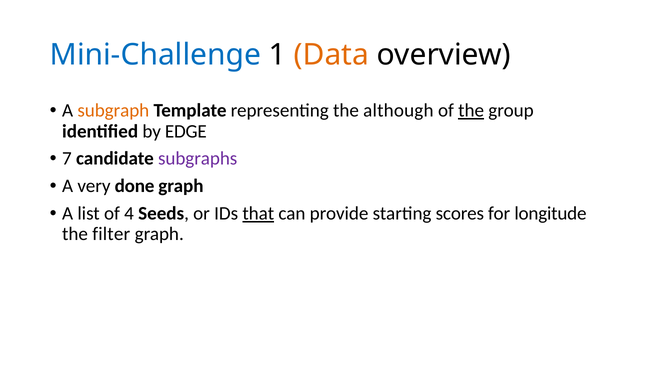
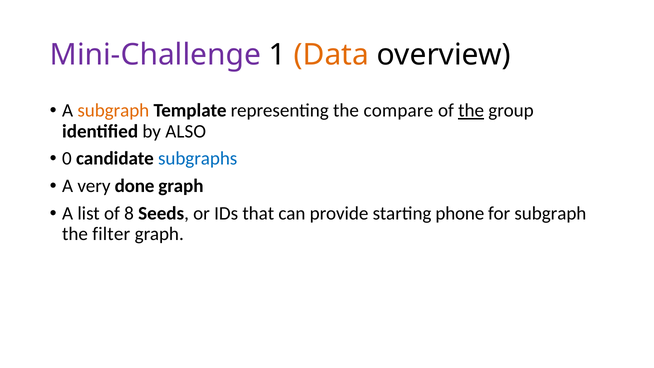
Mini-Challenge colour: blue -> purple
although: although -> compare
EDGE: EDGE -> ALSO
7: 7 -> 0
subgraphs colour: purple -> blue
4: 4 -> 8
that underline: present -> none
scores: scores -> phone
for longitude: longitude -> subgraph
